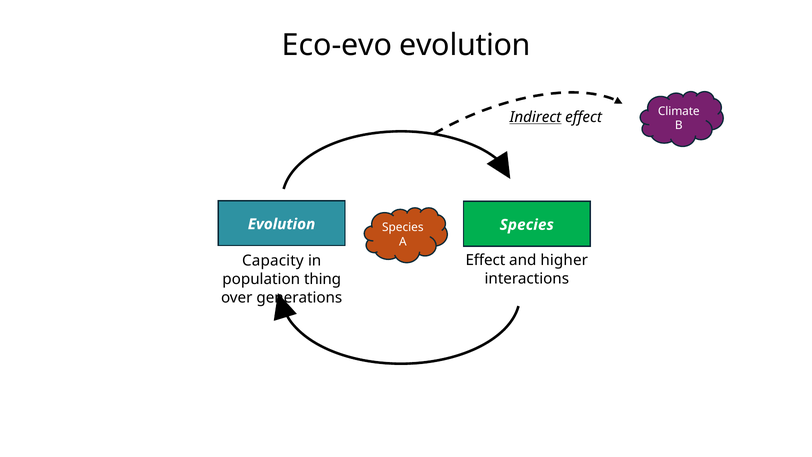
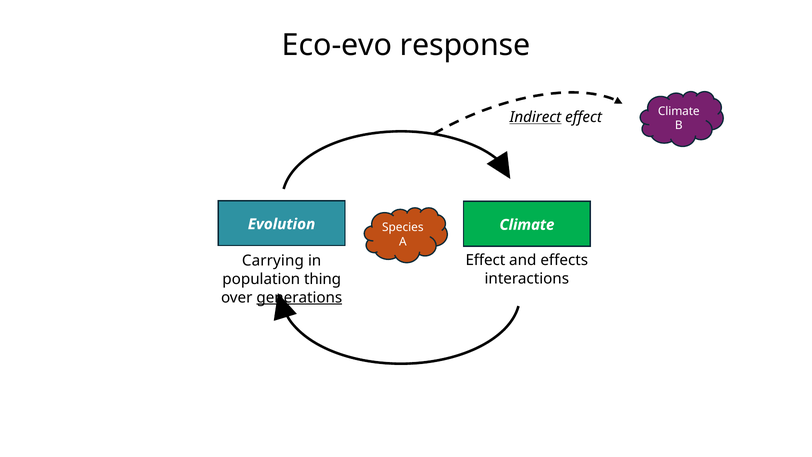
Eco-evo evolution: evolution -> response
Species at (527, 225): Species -> Climate
higher: higher -> effects
Capacity: Capacity -> Carrying
generations underline: none -> present
